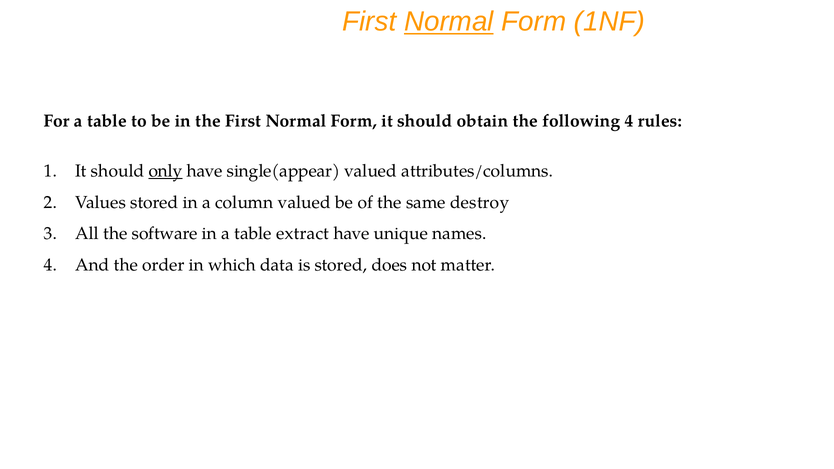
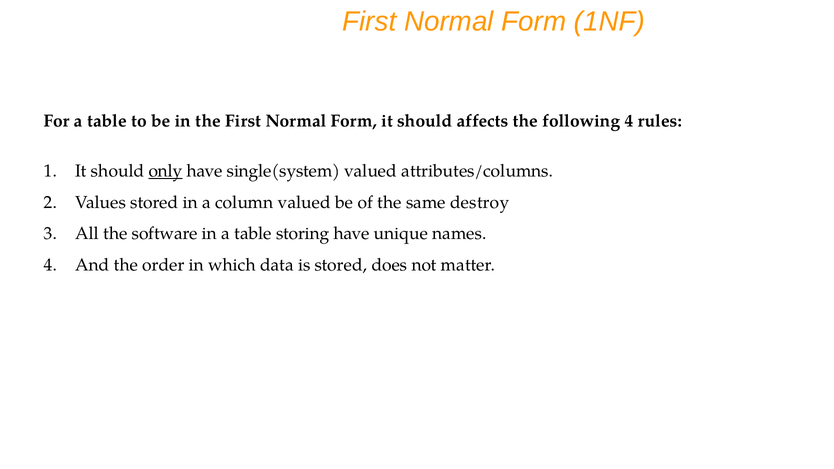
Normal at (449, 22) underline: present -> none
obtain: obtain -> affects
single(appear: single(appear -> single(system
extract: extract -> storing
